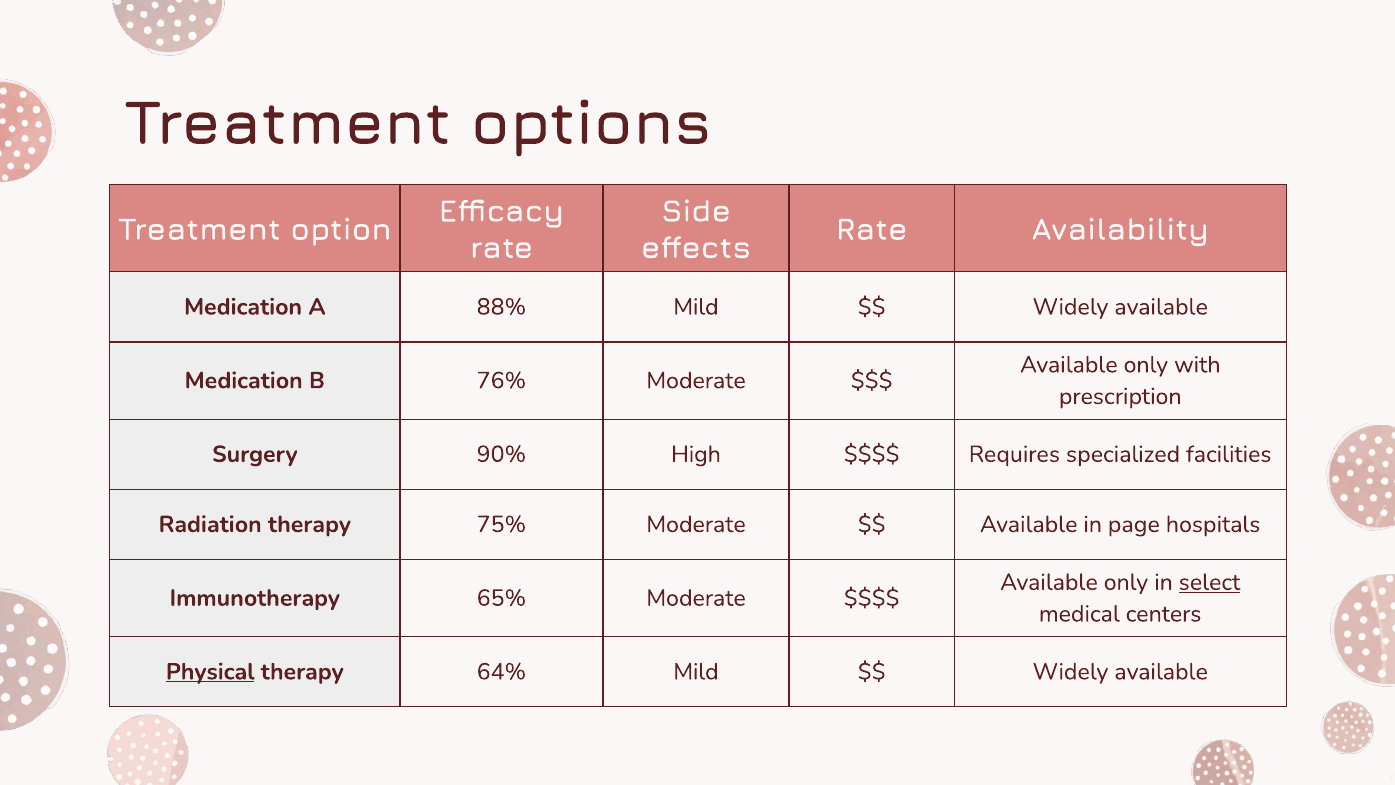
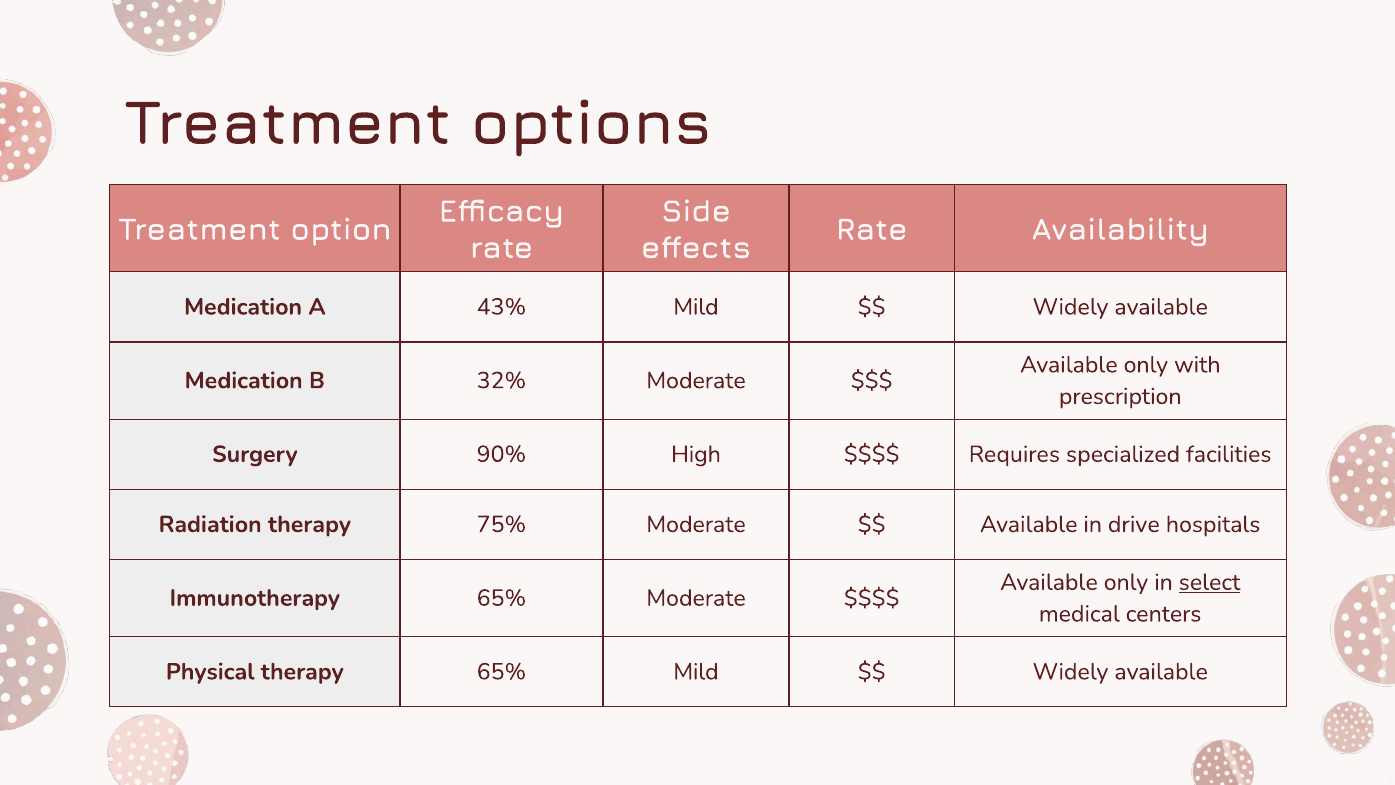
88%: 88% -> 43%
76%: 76% -> 32%
page: page -> drive
Physical underline: present -> none
therapy 64%: 64% -> 65%
